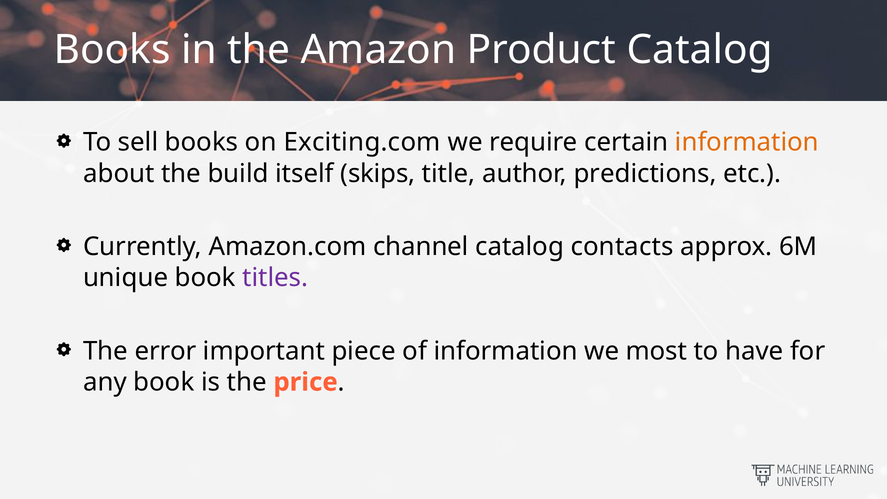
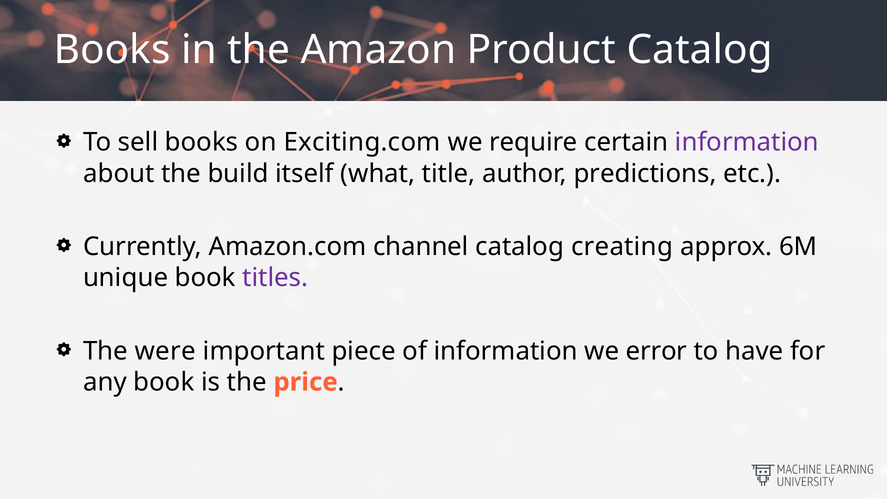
information at (747, 142) colour: orange -> purple
skips: skips -> what
contacts: contacts -> creating
error: error -> were
most: most -> error
